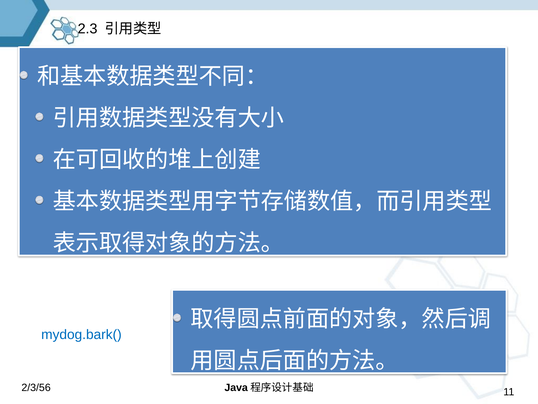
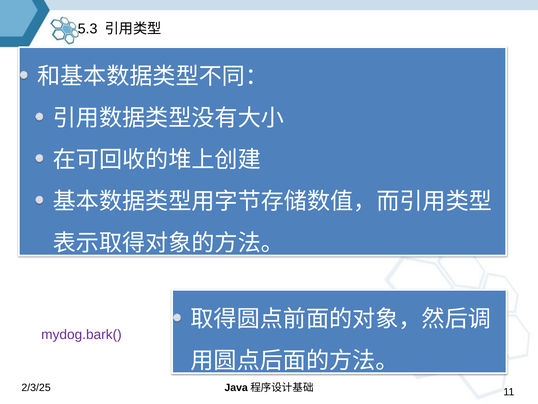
2.3: 2.3 -> 5.3
mydog.bark( colour: blue -> purple
2/3/56: 2/3/56 -> 2/3/25
